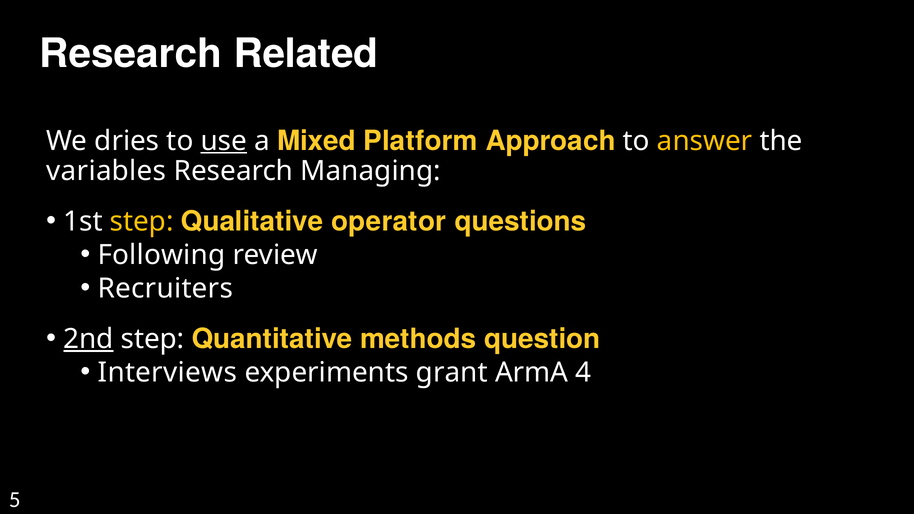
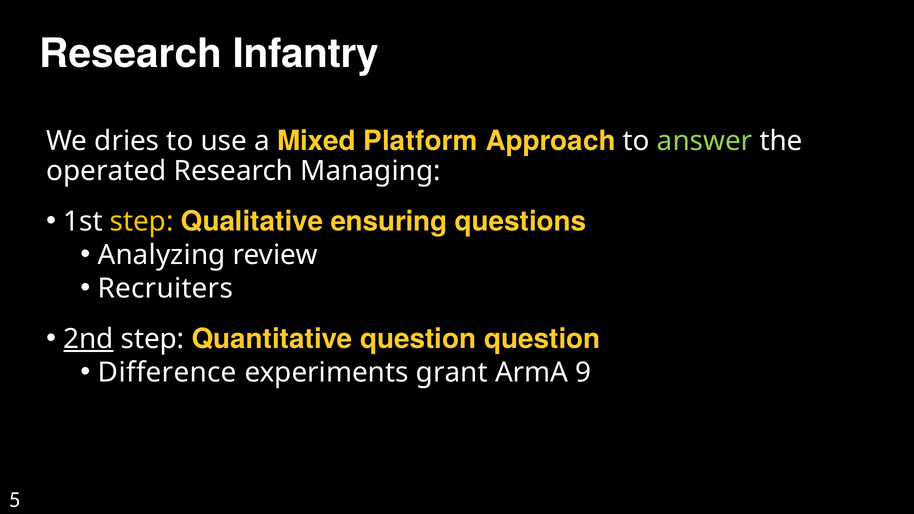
Related: Related -> Infantry
use underline: present -> none
answer colour: yellow -> light green
variables: variables -> operated
operator: operator -> ensuring
Following: Following -> Analyzing
Quantitative methods: methods -> question
Interviews: Interviews -> Difference
4: 4 -> 9
